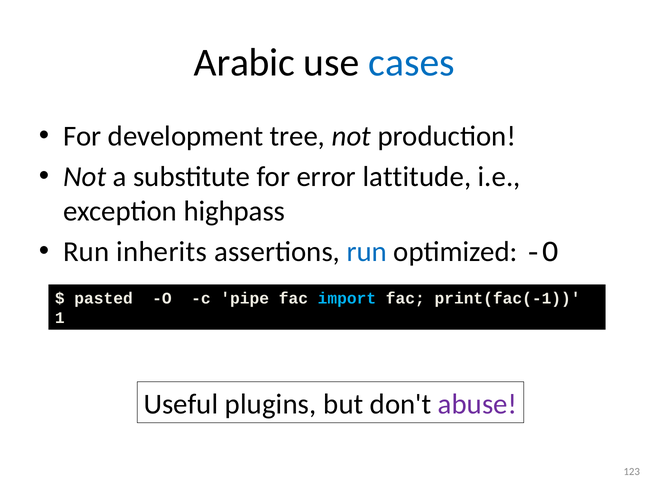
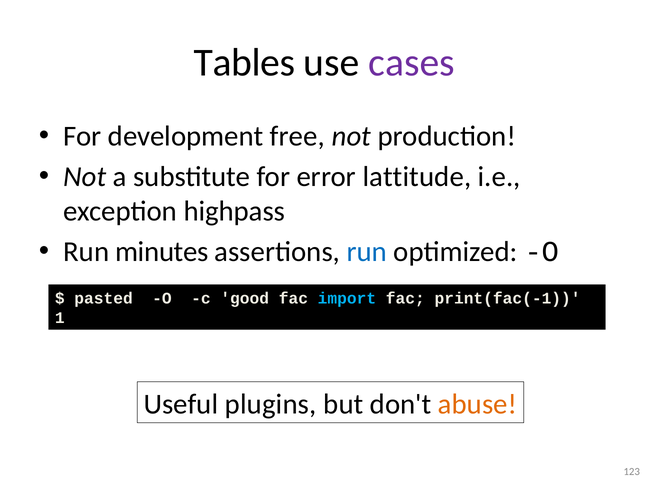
Arabic: Arabic -> Tables
cases colour: blue -> purple
tree: tree -> free
inherits: inherits -> minutes
pipe: pipe -> good
abuse colour: purple -> orange
